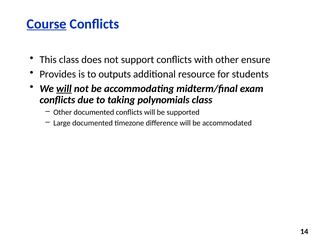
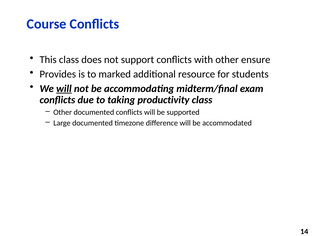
Course underline: present -> none
outputs: outputs -> marked
polynomials: polynomials -> productivity
